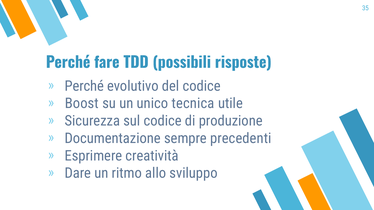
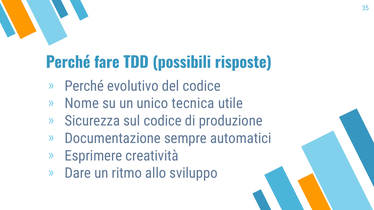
Boost: Boost -> Nome
precedenti: precedenti -> automatici
